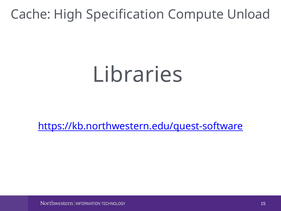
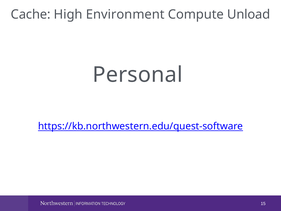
Specification: Specification -> Environment
Libraries: Libraries -> Personal
